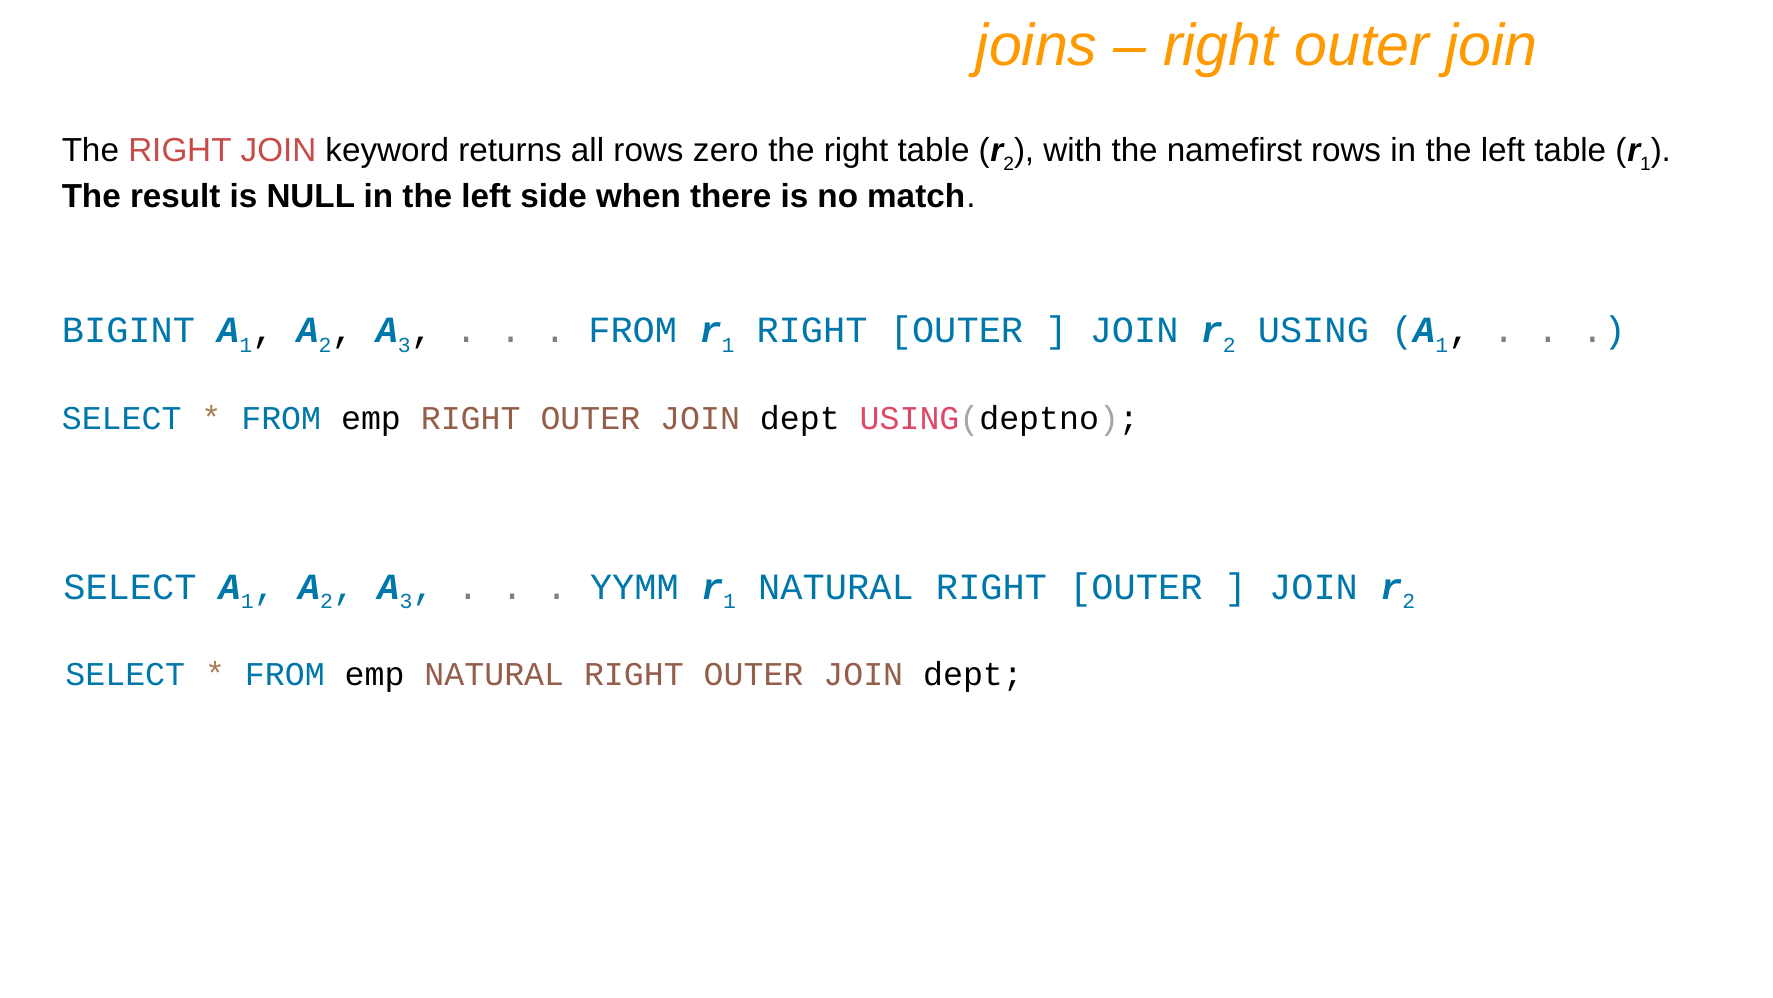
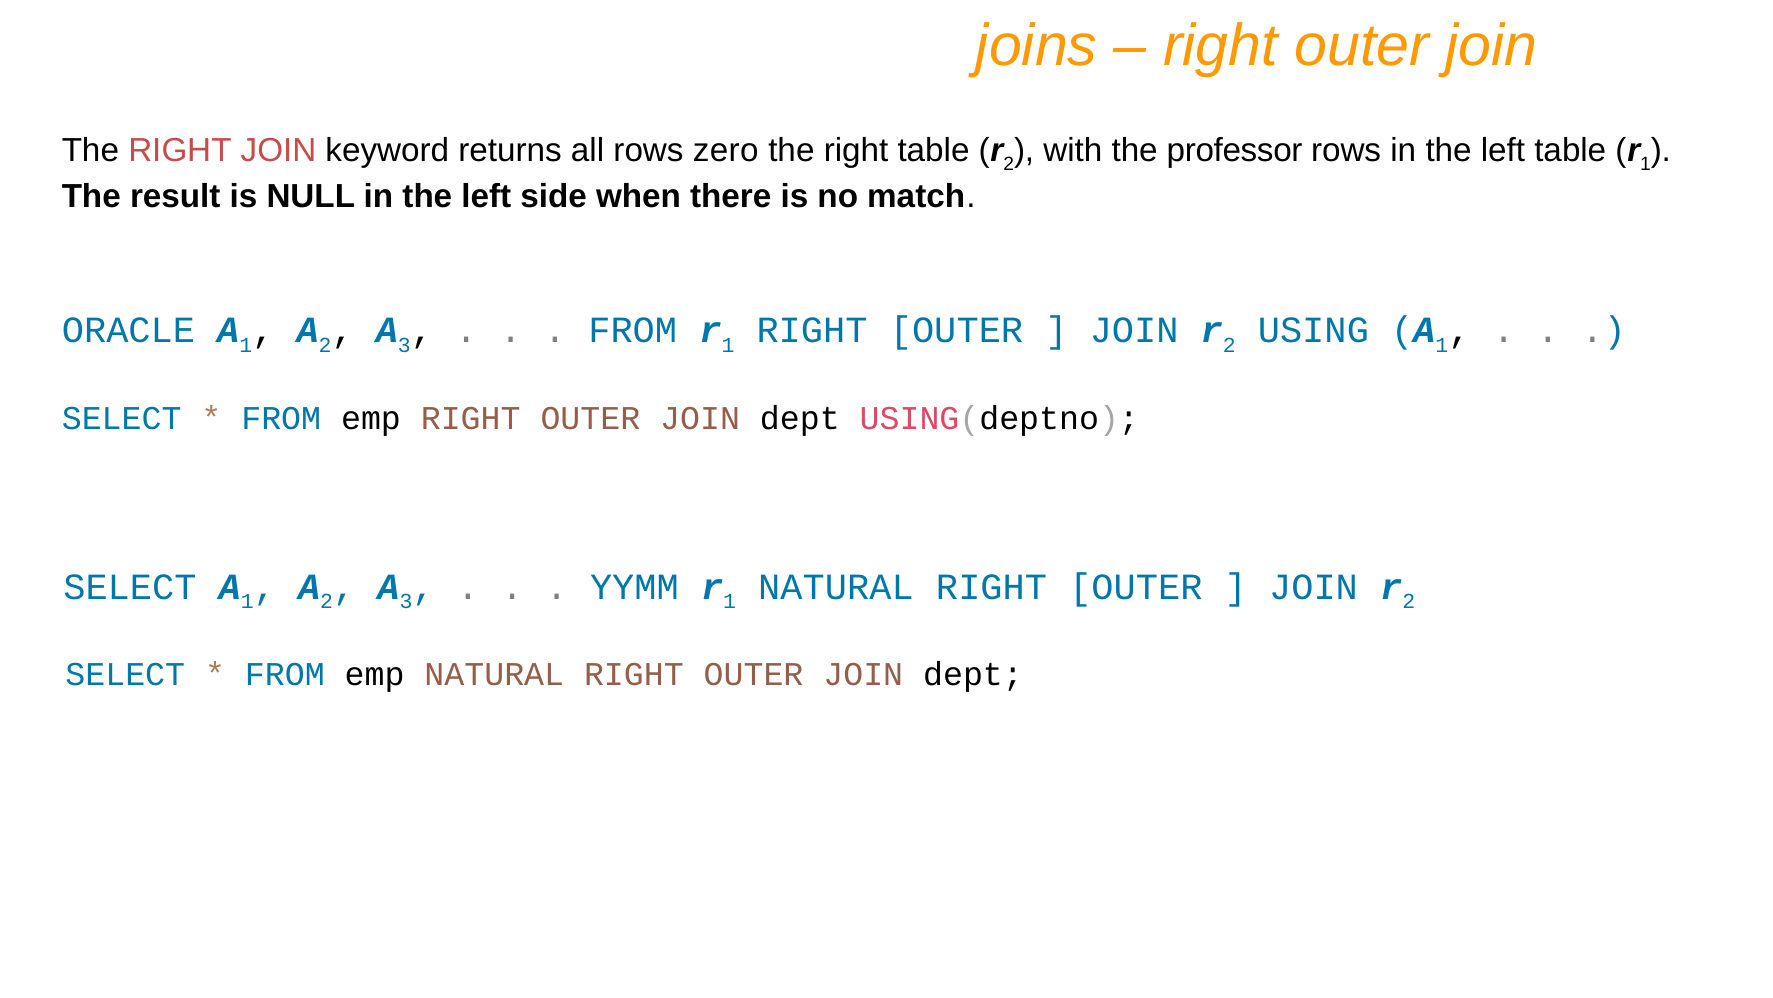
namefirst: namefirst -> professor
BIGINT: BIGINT -> ORACLE
